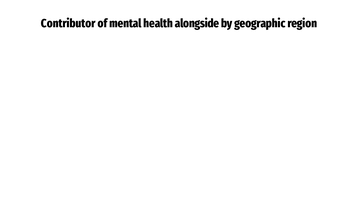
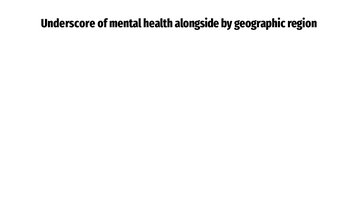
Contributor: Contributor -> Underscore
